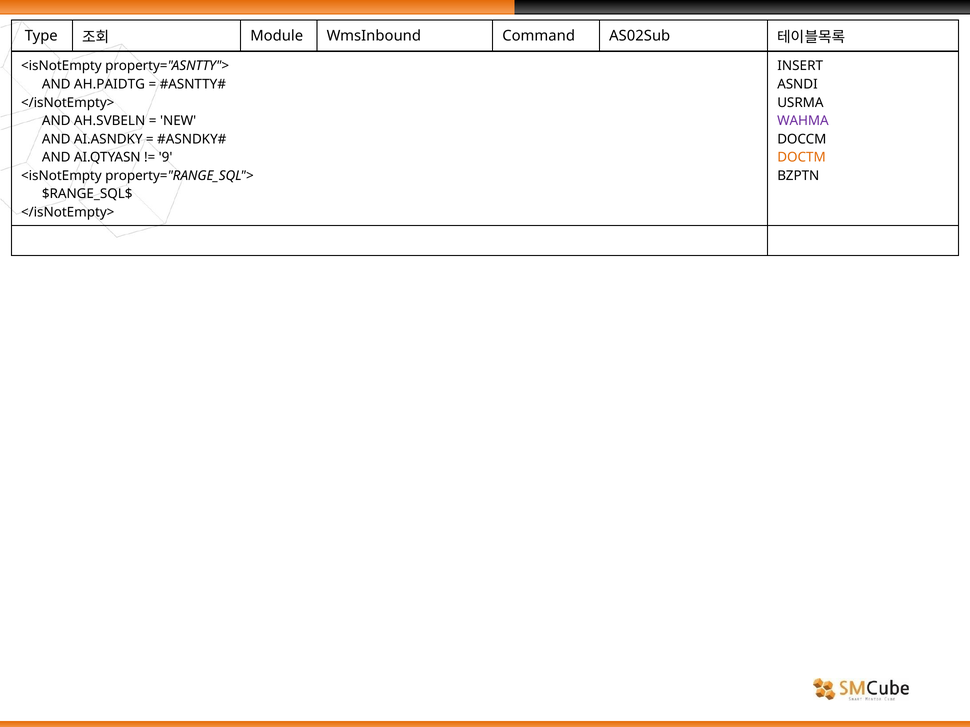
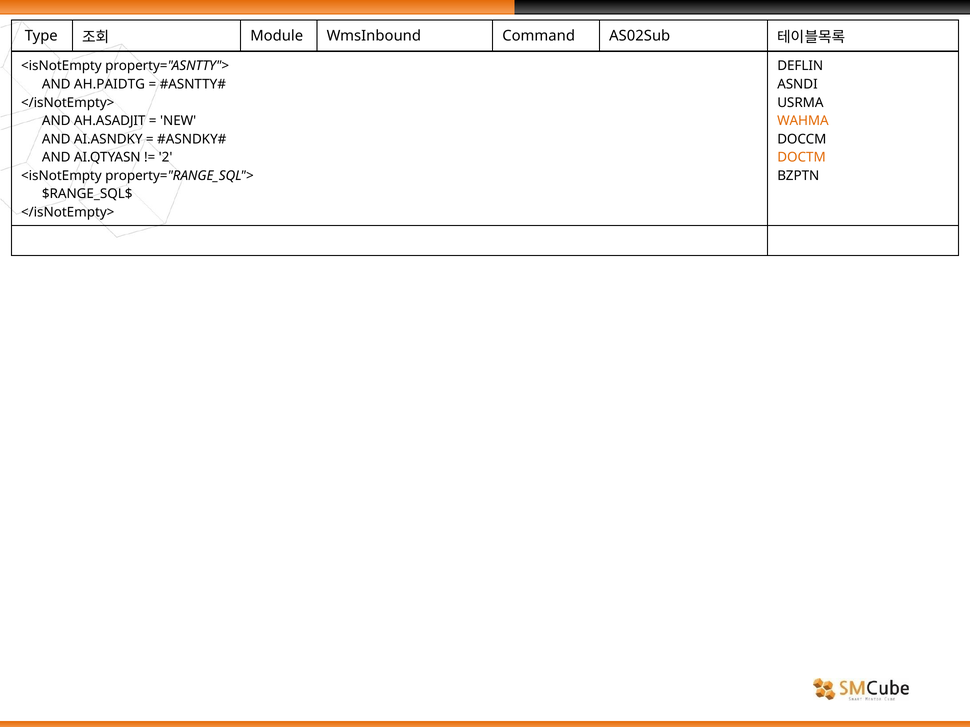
INSERT: INSERT -> DEFLIN
AH.SVBELN: AH.SVBELN -> AH.ASADJIT
WAHMA colour: purple -> orange
9: 9 -> 2
